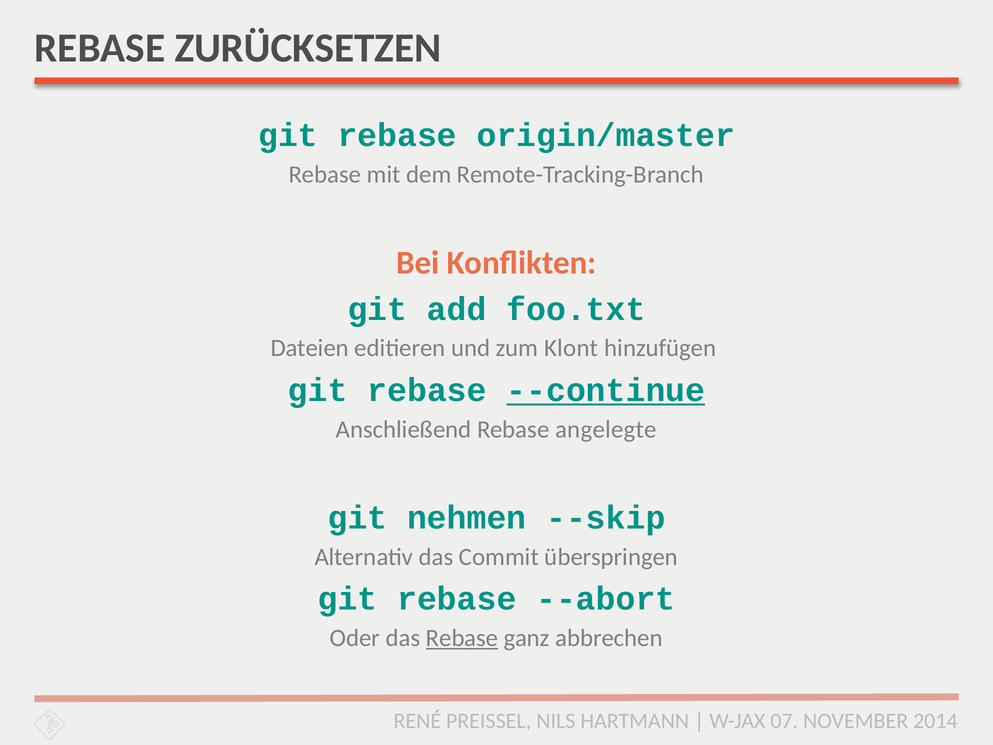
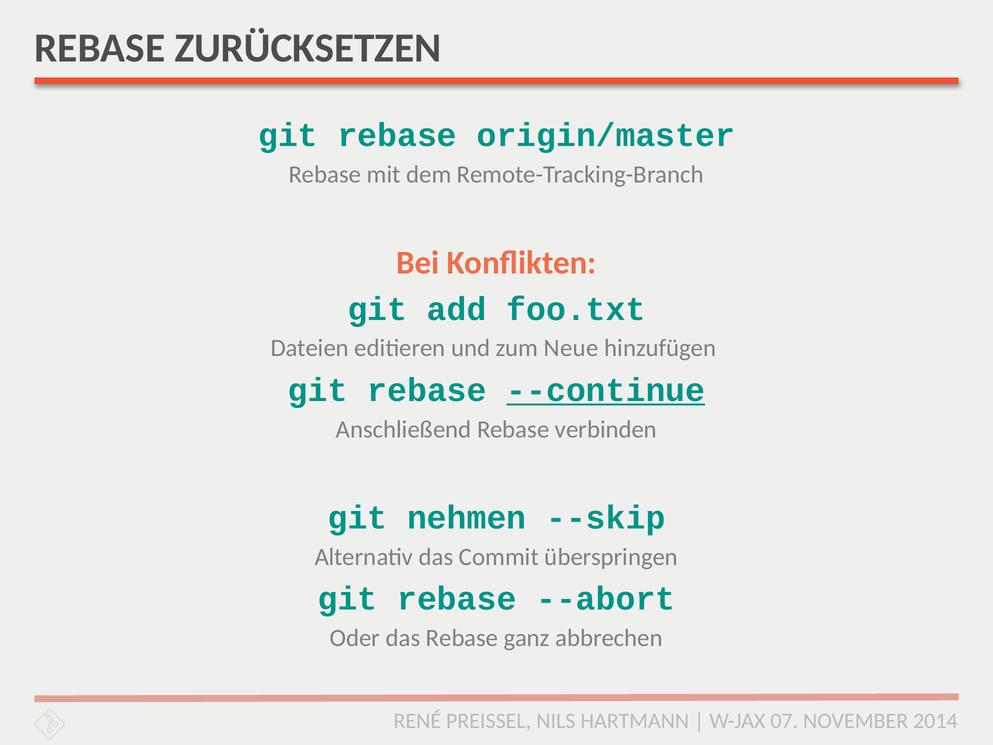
Klont: Klont -> Neue
angelegte: angelegte -> verbinden
Rebase at (462, 638) underline: present -> none
